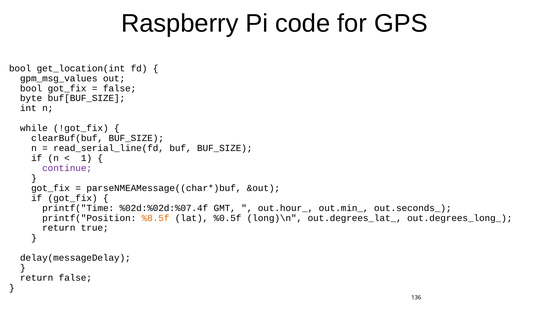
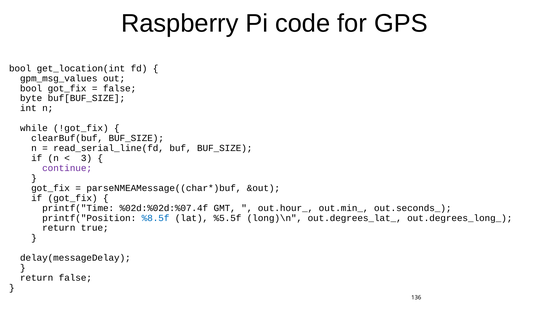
1: 1 -> 3
%8.5f colour: orange -> blue
%0.5f: %0.5f -> %5.5f
